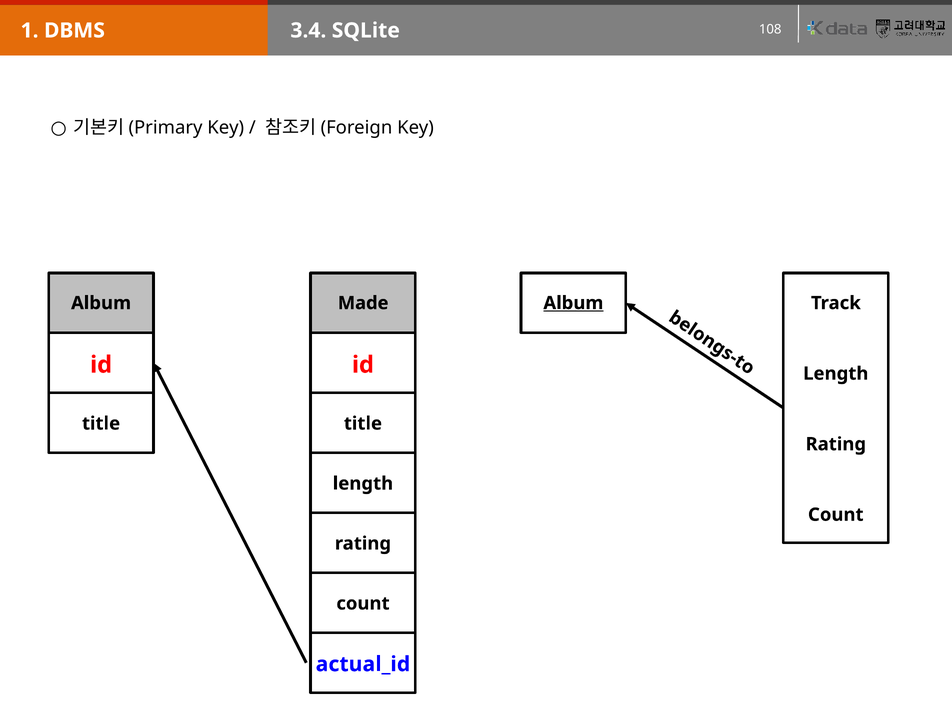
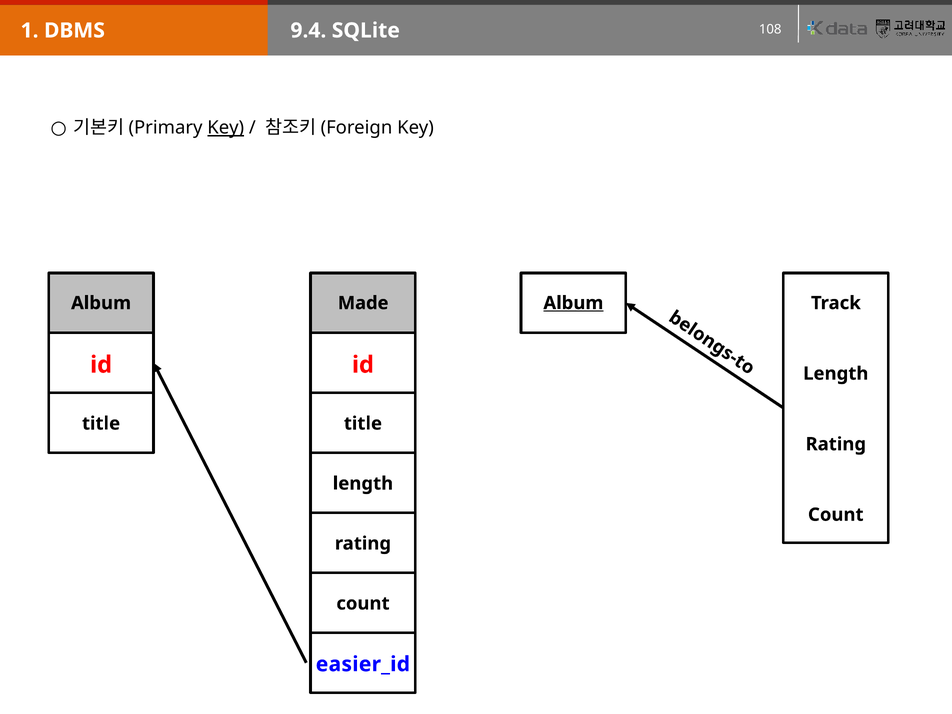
3.4: 3.4 -> 9.4
Key at (226, 128) underline: none -> present
actual_id: actual_id -> easier_id
